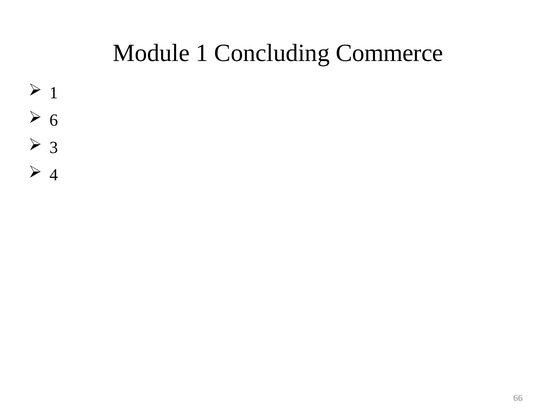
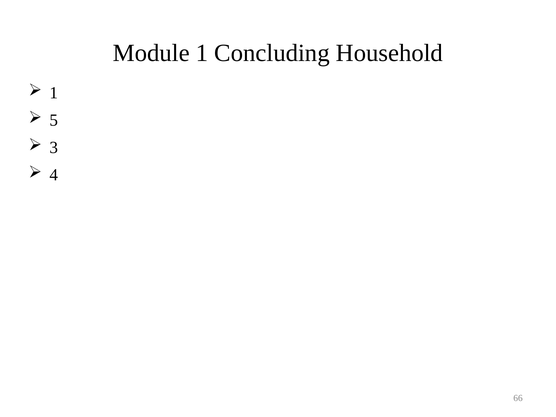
Commerce: Commerce -> Household
6: 6 -> 5
